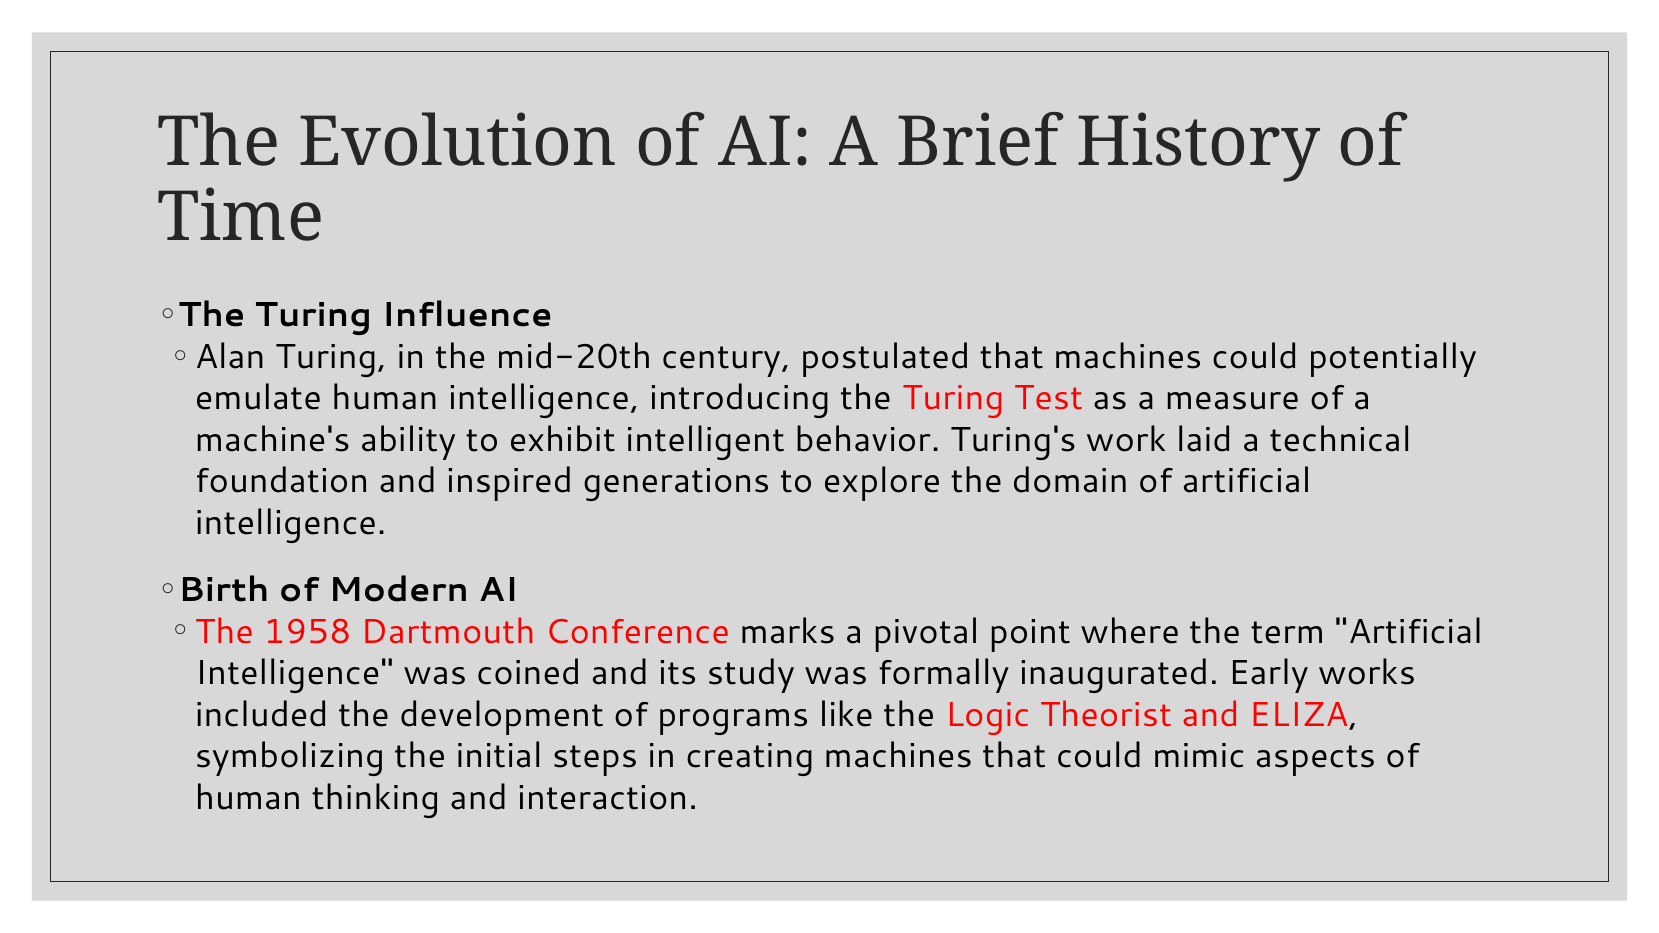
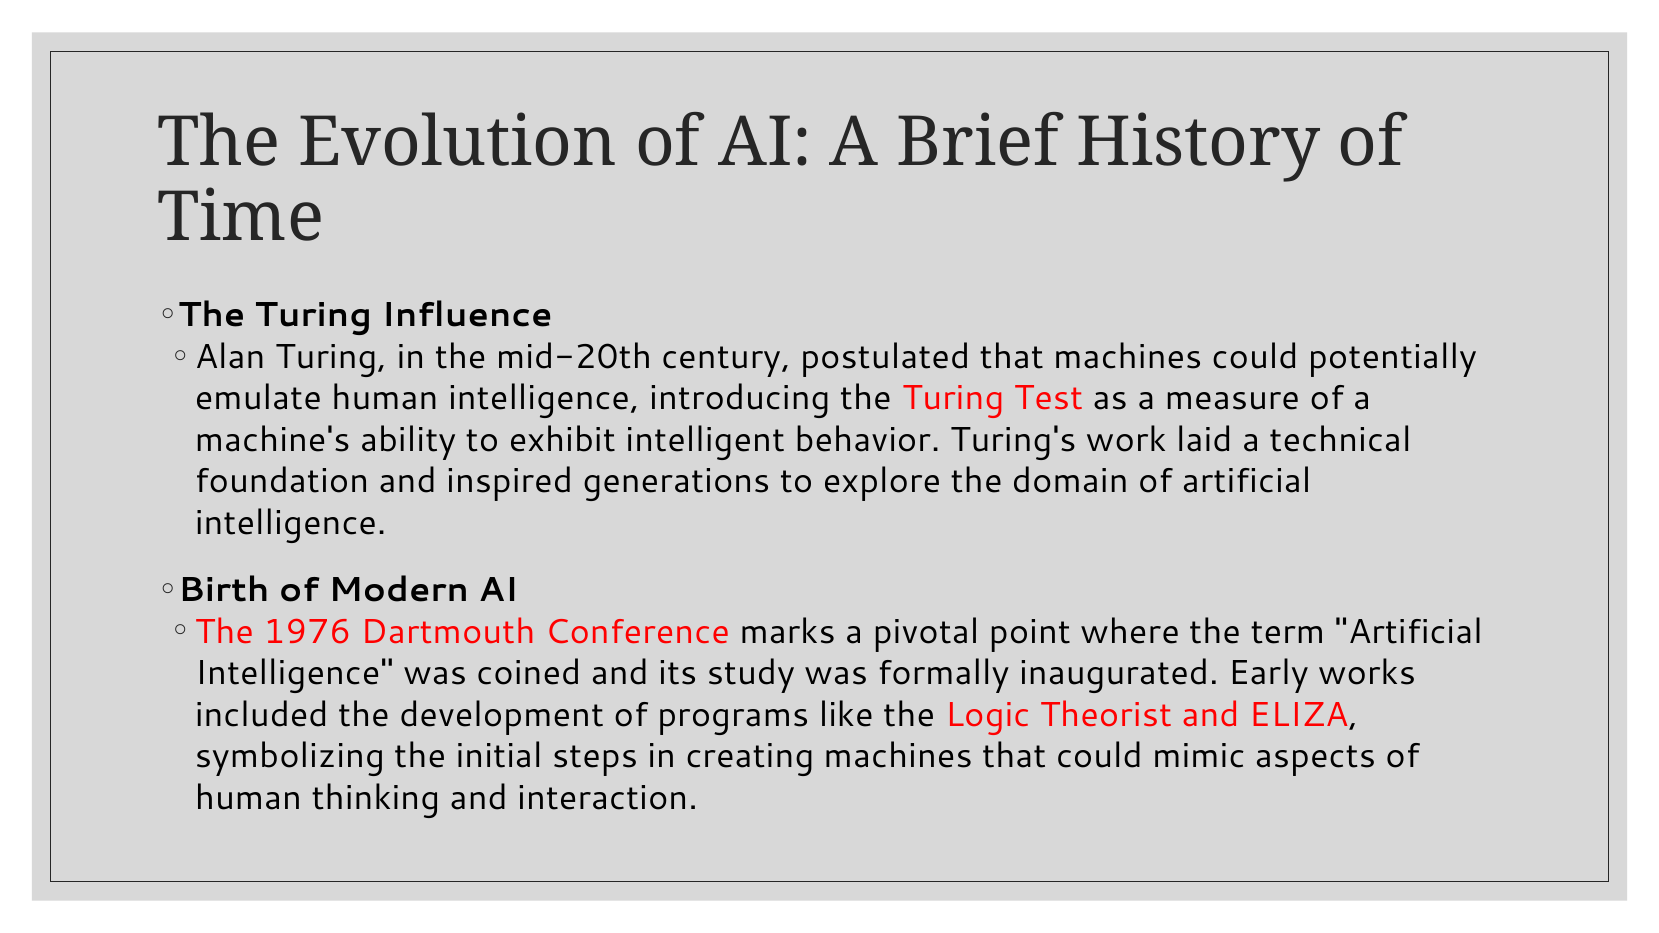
1958: 1958 -> 1976
